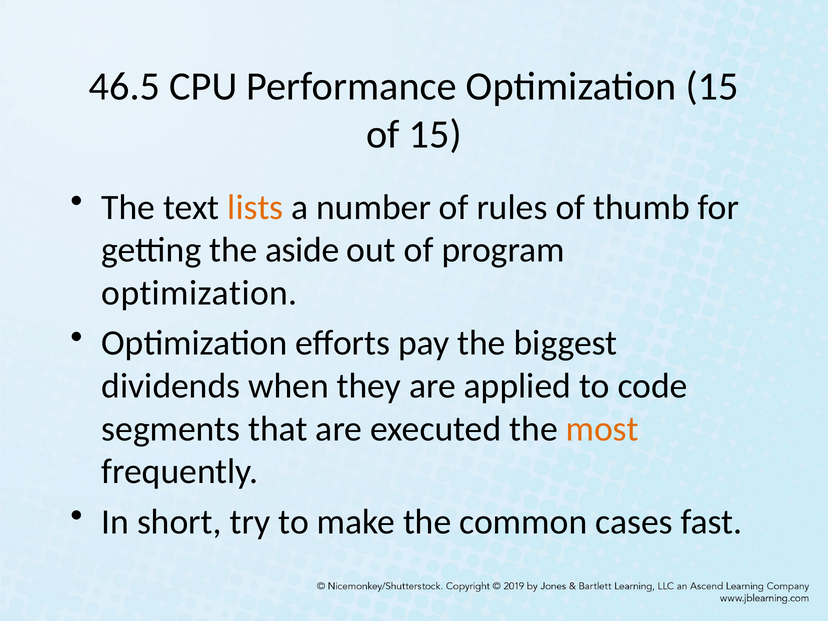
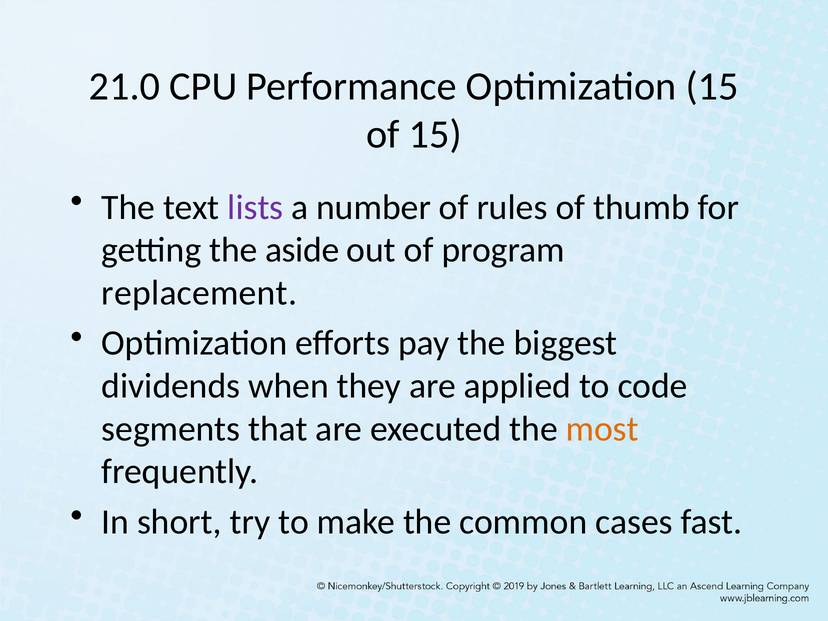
46.5: 46.5 -> 21.0
lists colour: orange -> purple
optimization at (199, 293): optimization -> replacement
